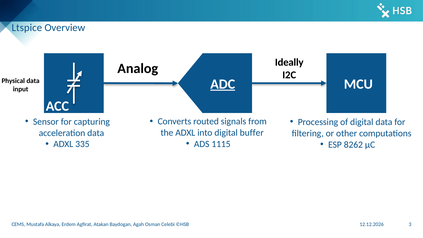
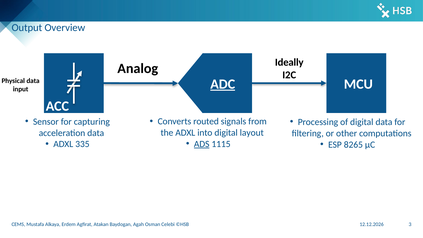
Ltspice: Ltspice -> Output
buffer: buffer -> layout
ADS underline: none -> present
8262: 8262 -> 8265
